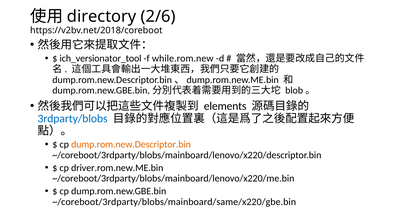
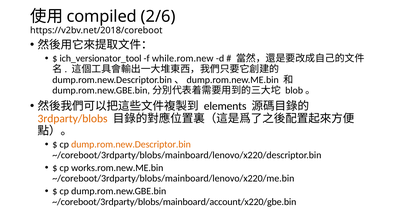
directory: directory -> compiled
3rdparty/blobs colour: blue -> orange
driver.rom.new.ME.bin: driver.rom.new.ME.bin -> works.rom.new.ME.bin
~/coreboot/3rdparty/blobs/mainboard/same/x220/gbe.bin: ~/coreboot/3rdparty/blobs/mainboard/same/x220/gbe.bin -> ~/coreboot/3rdparty/blobs/mainboard/account/x220/gbe.bin
